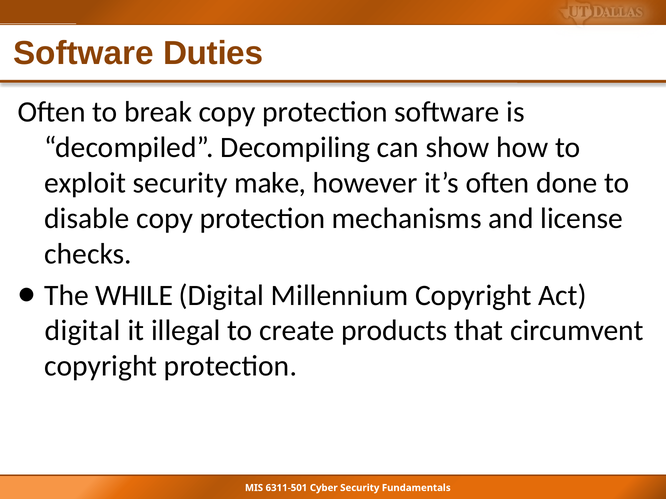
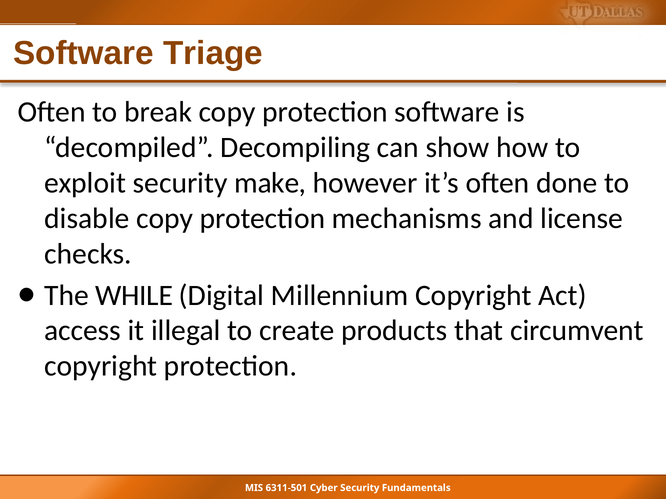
Duties: Duties -> Triage
digital at (83, 331): digital -> access
